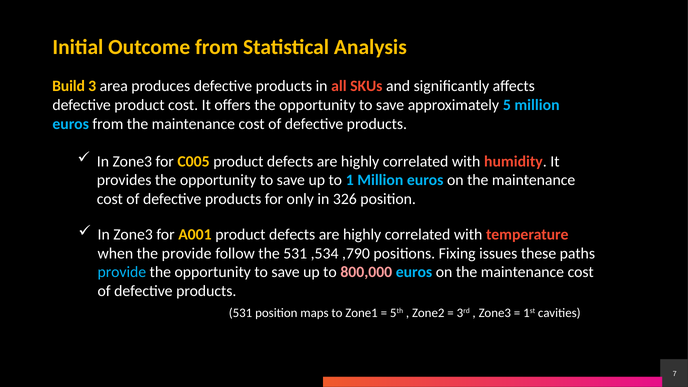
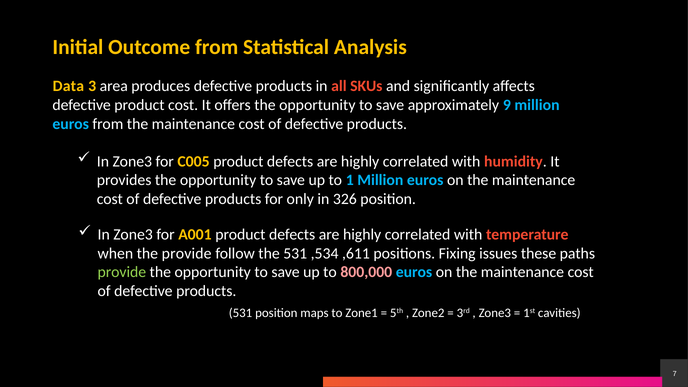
Build: Build -> Data
5: 5 -> 9
,790: ,790 -> ,611
provide at (122, 272) colour: light blue -> light green
